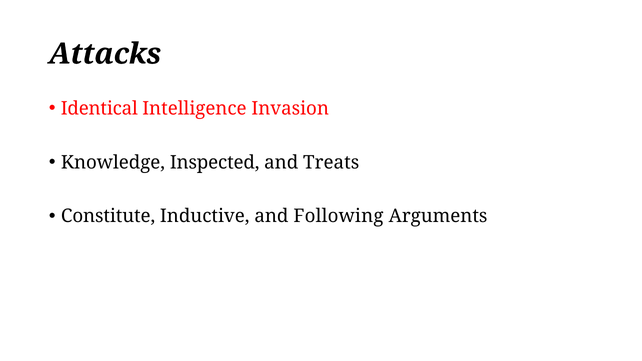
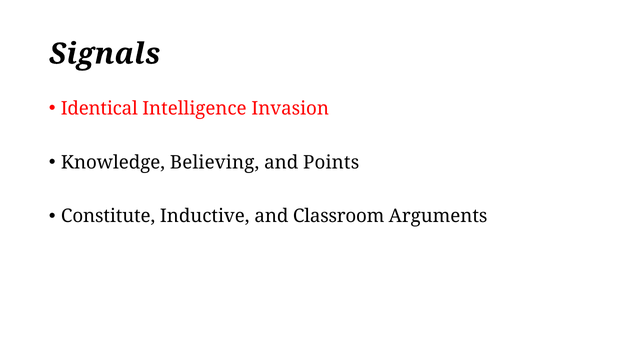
Attacks: Attacks -> Signals
Inspected: Inspected -> Believing
Treats: Treats -> Points
Following: Following -> Classroom
